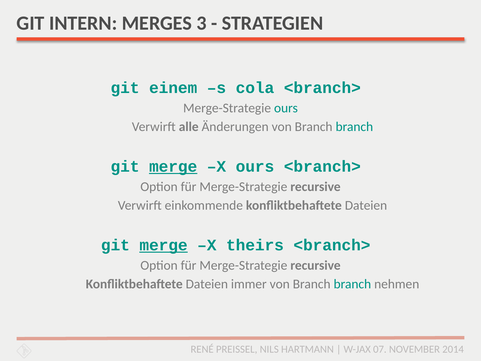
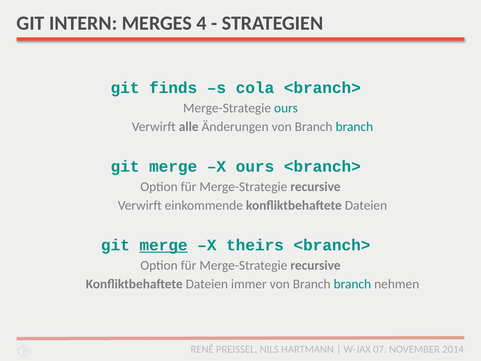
3: 3 -> 4
einem: einem -> finds
merge at (173, 167) underline: present -> none
